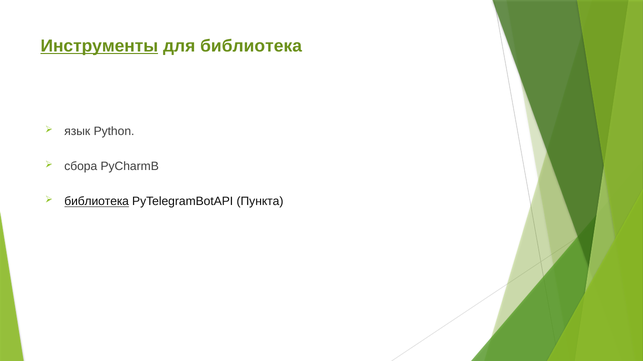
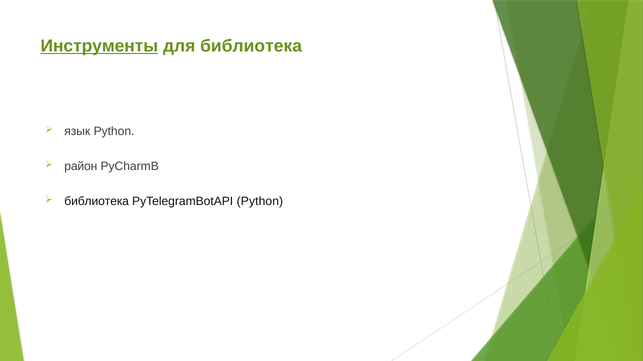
сбора: сбора -> район
библиотека at (97, 202) underline: present -> none
PyTelegramBotAPI Пункта: Пункта -> Python
